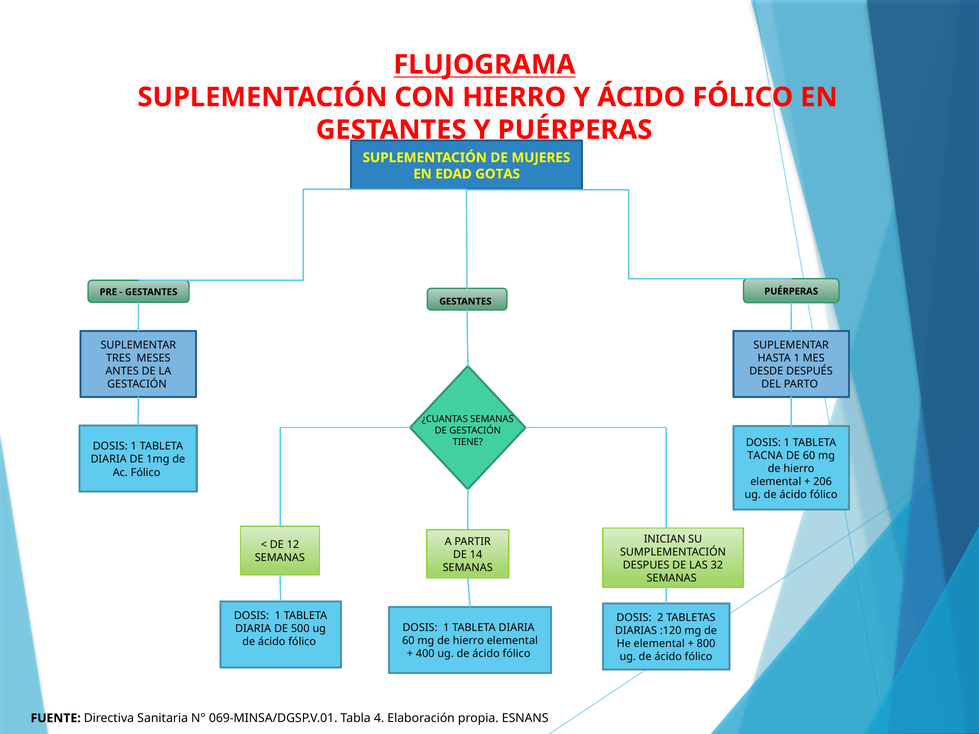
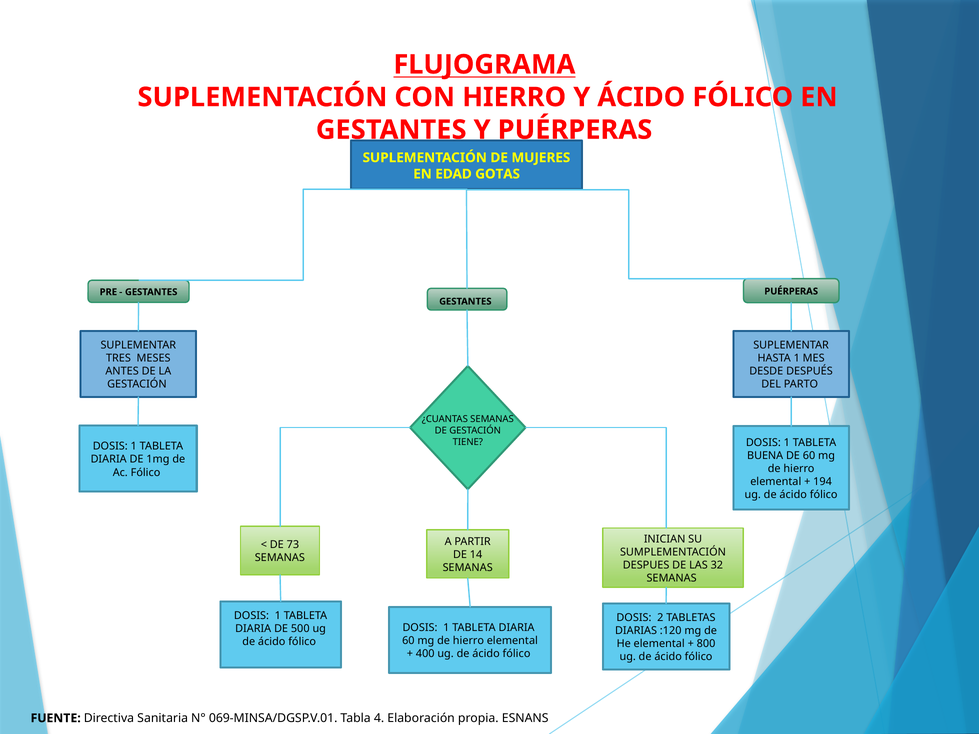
TACNA: TACNA -> BUENA
206: 206 -> 194
12: 12 -> 73
